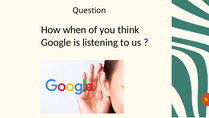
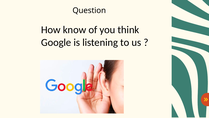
when: when -> know
